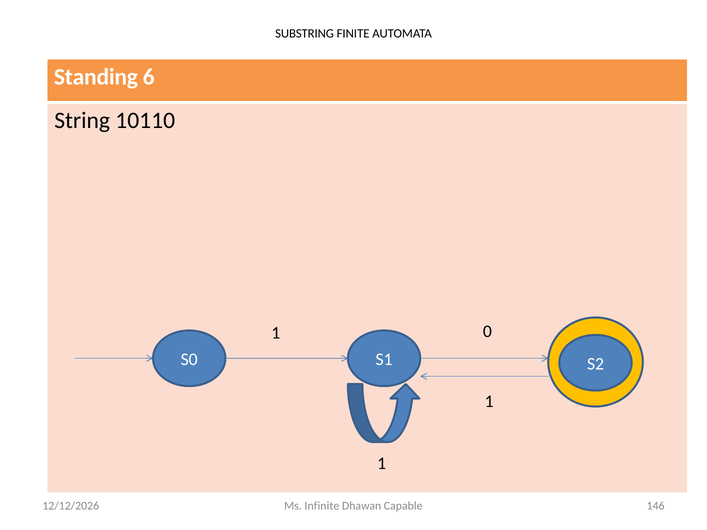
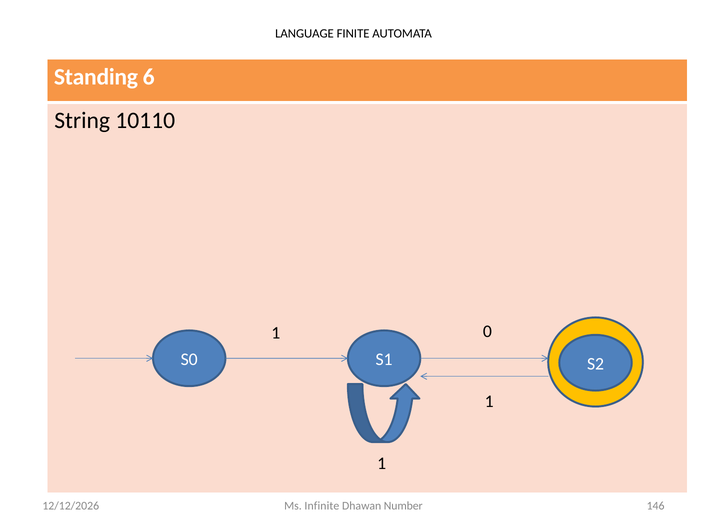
SUBSTRING: SUBSTRING -> LANGUAGE
Capable: Capable -> Number
